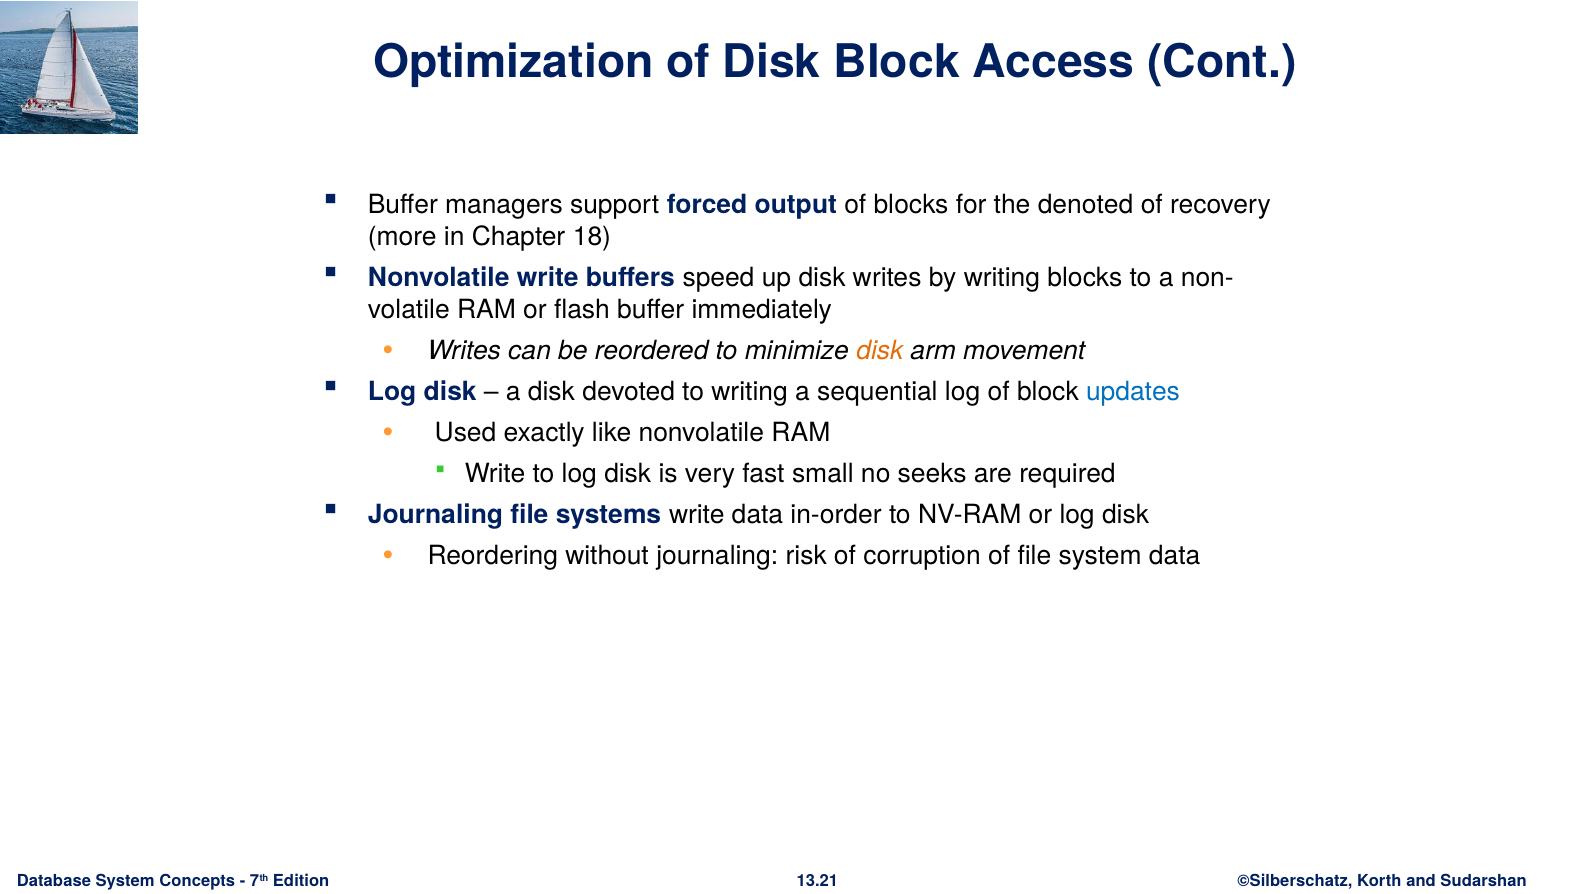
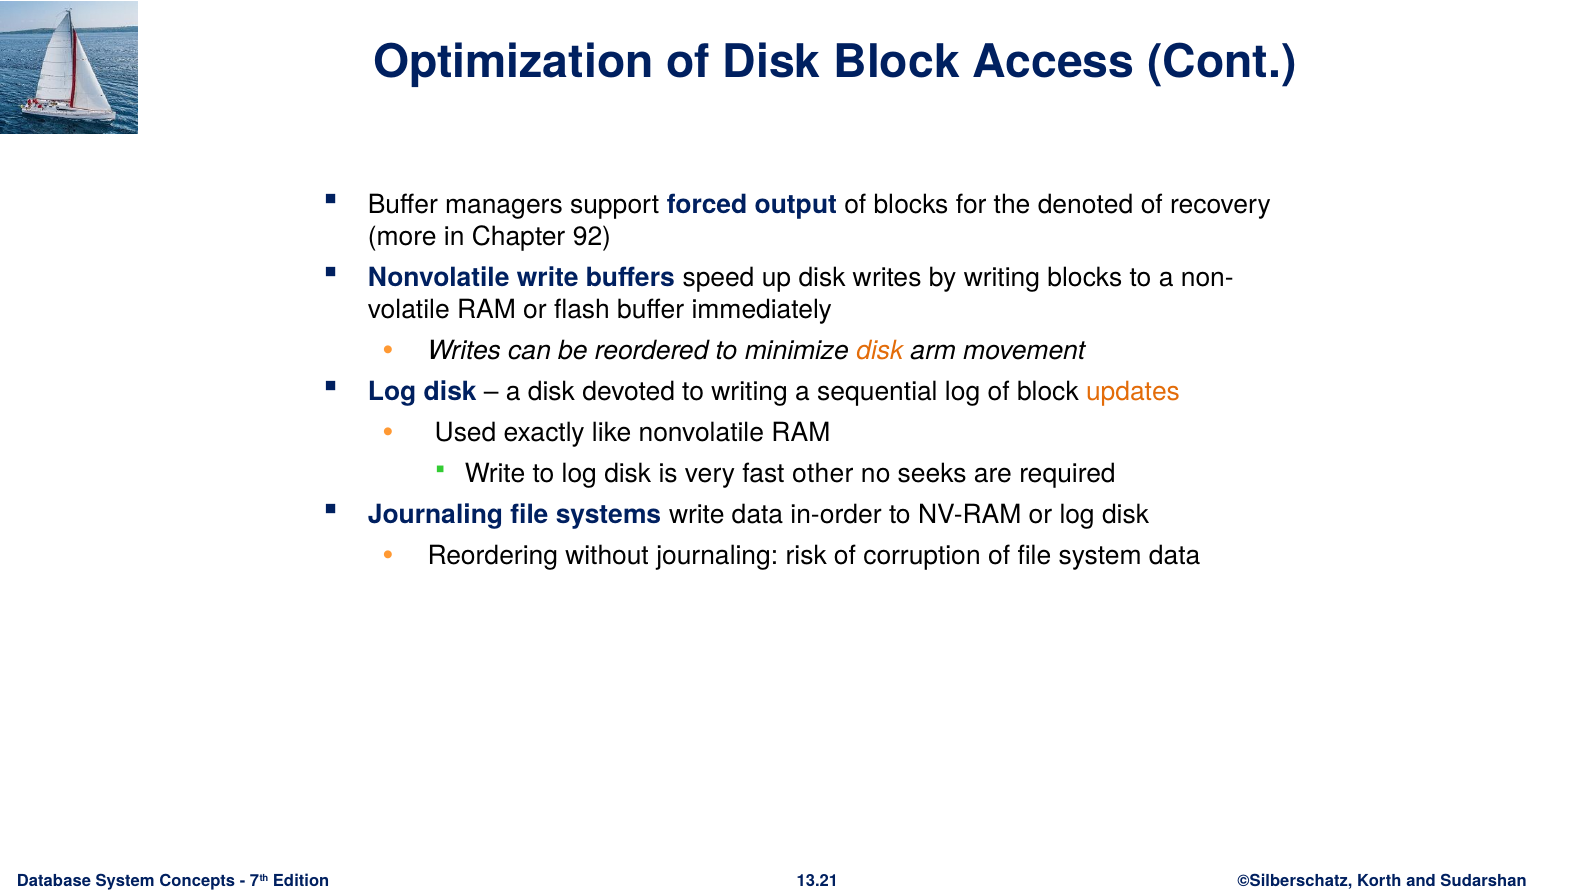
18: 18 -> 92
updates colour: blue -> orange
small: small -> other
